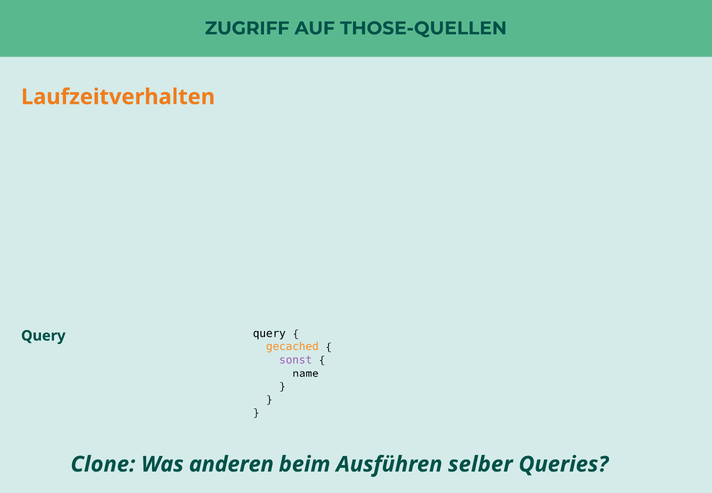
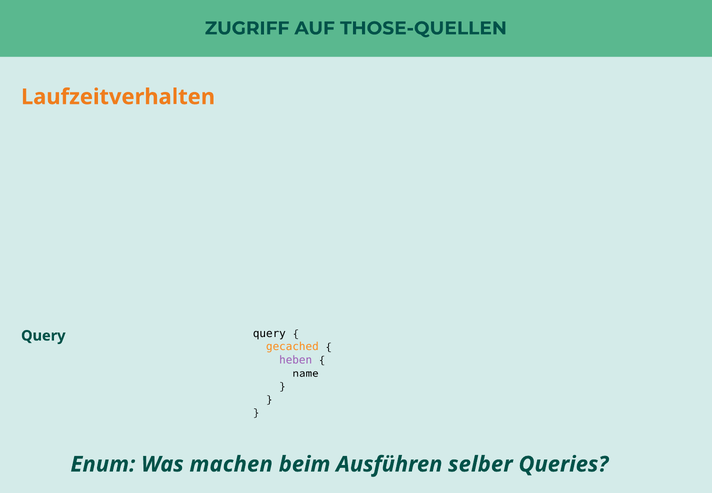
sonst: sonst -> heben
Clone: Clone -> Enum
anderen: anderen -> machen
